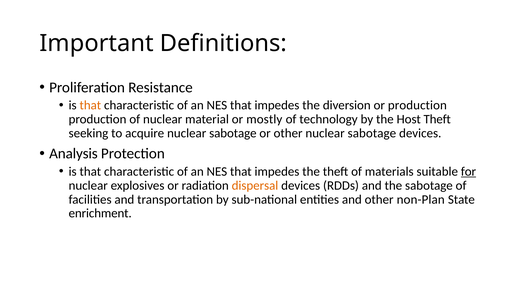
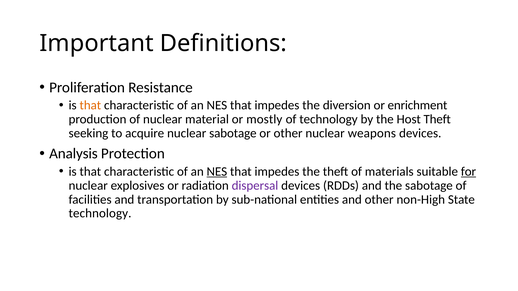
or production: production -> enrichment
other nuclear sabotage: sabotage -> weapons
NES at (217, 172) underline: none -> present
dispersal colour: orange -> purple
non-Plan: non-Plan -> non-High
enrichment at (100, 214): enrichment -> technology
